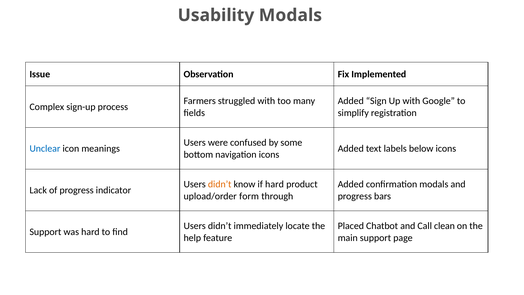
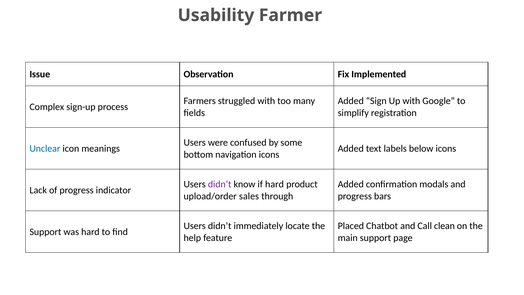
Usability Modals: Modals -> Farmer
didn’t at (220, 184) colour: orange -> purple
form: form -> sales
